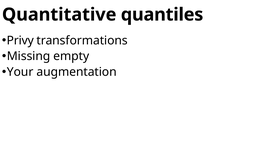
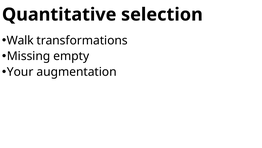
quantiles: quantiles -> selection
Privy: Privy -> Walk
